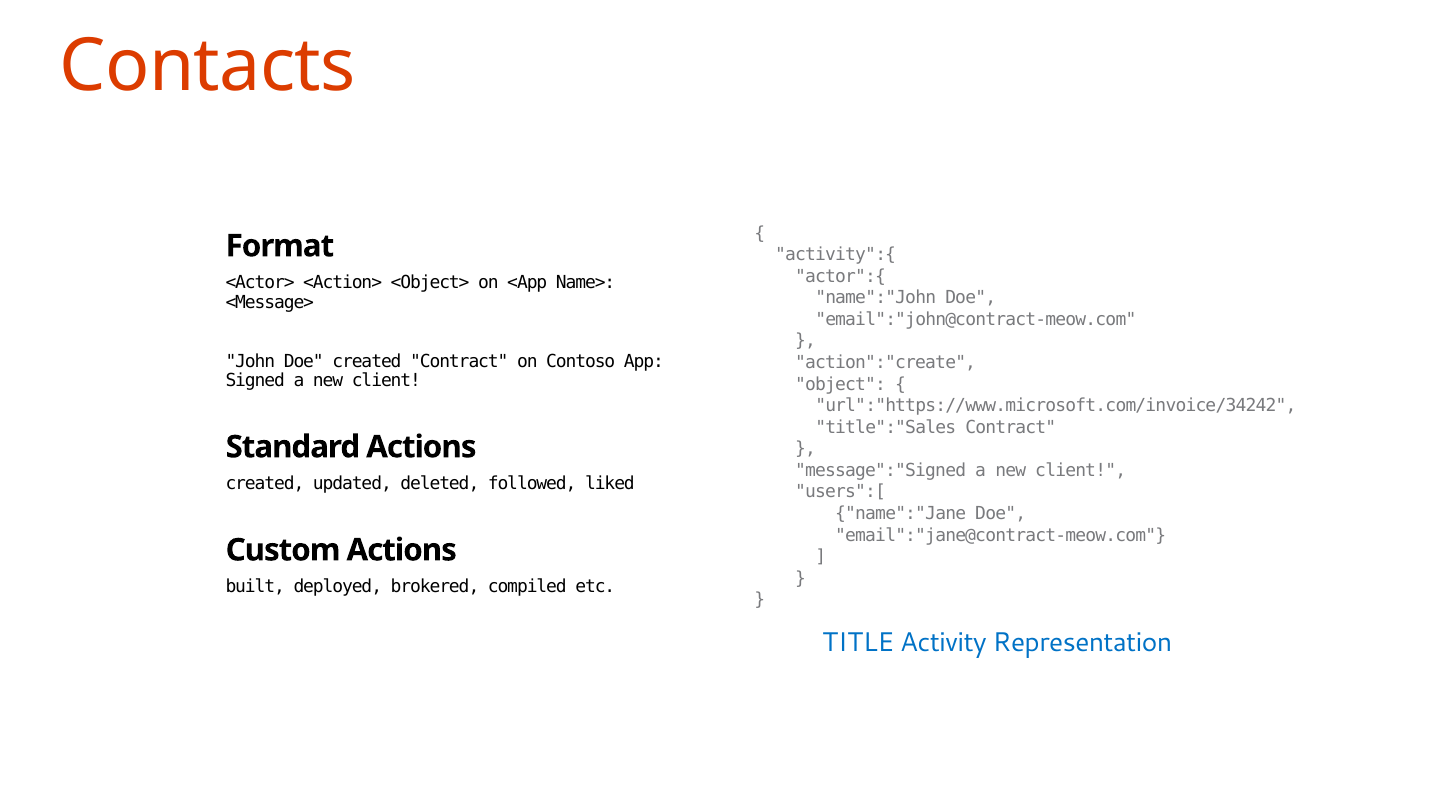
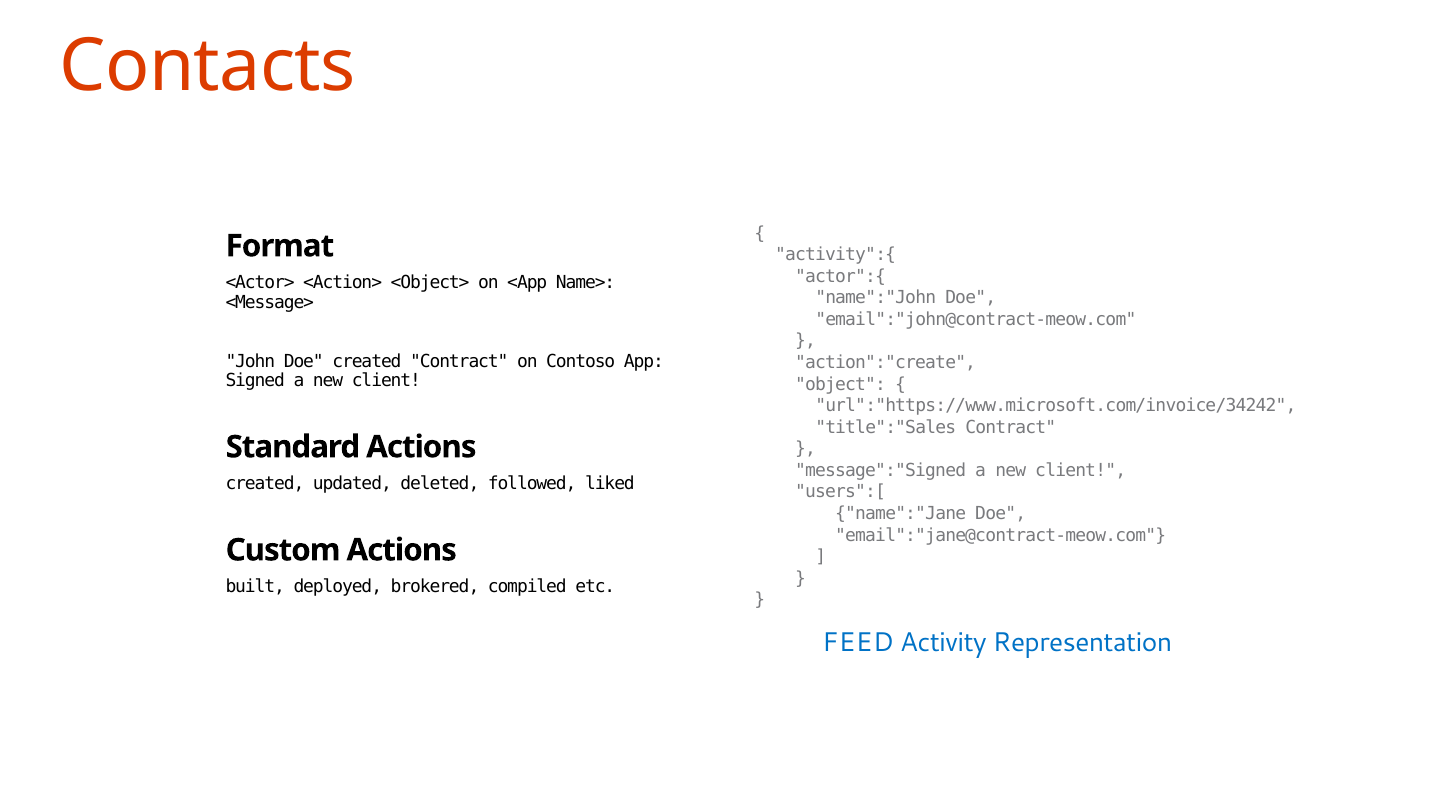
TITLE: TITLE -> FEED
